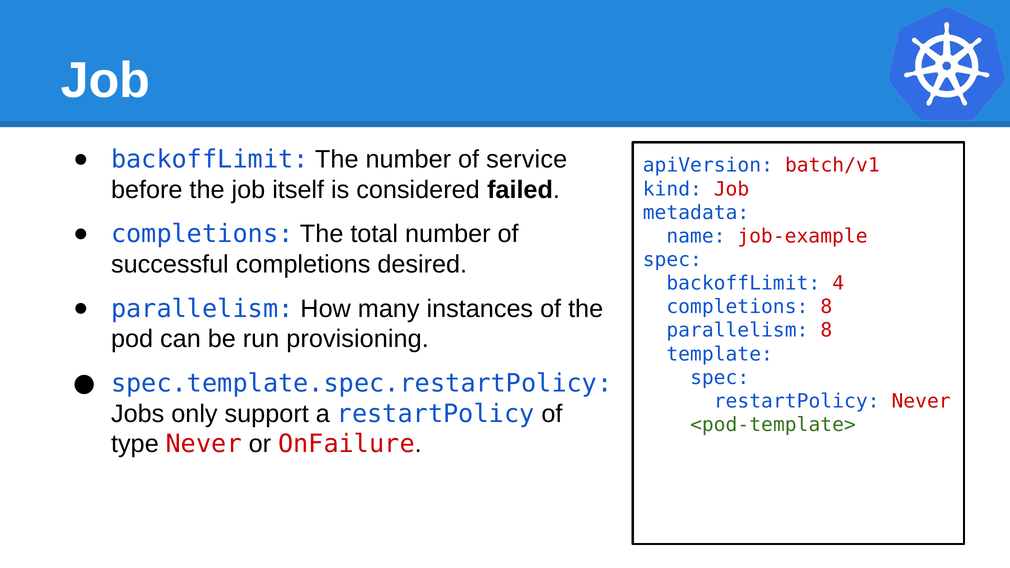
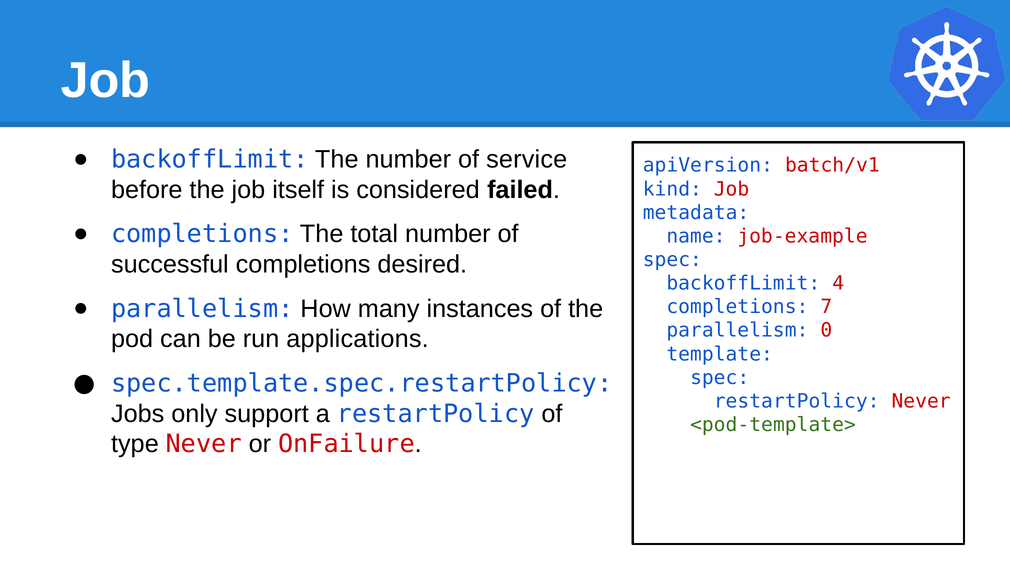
completions 8: 8 -> 7
parallelism 8: 8 -> 0
provisioning: provisioning -> applications
